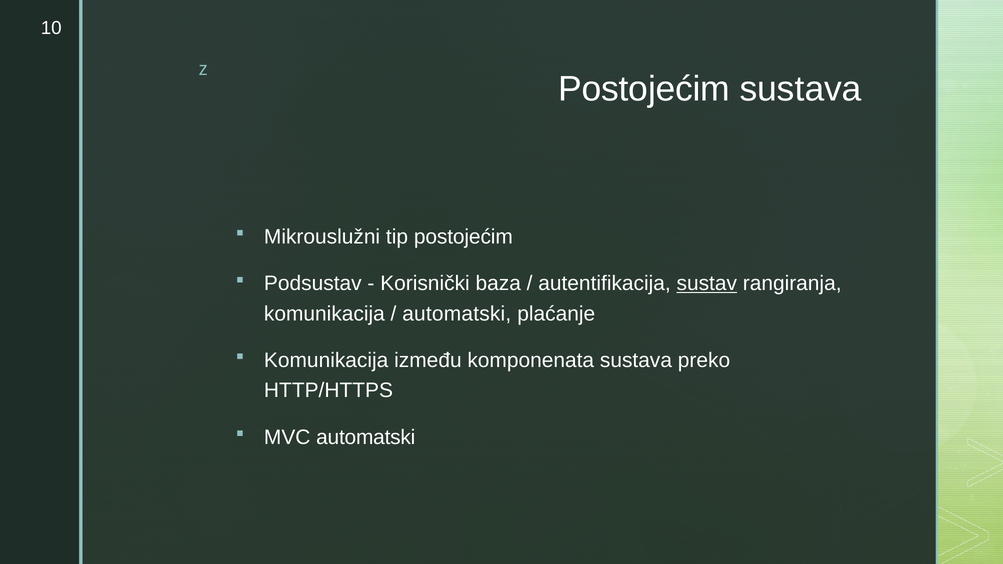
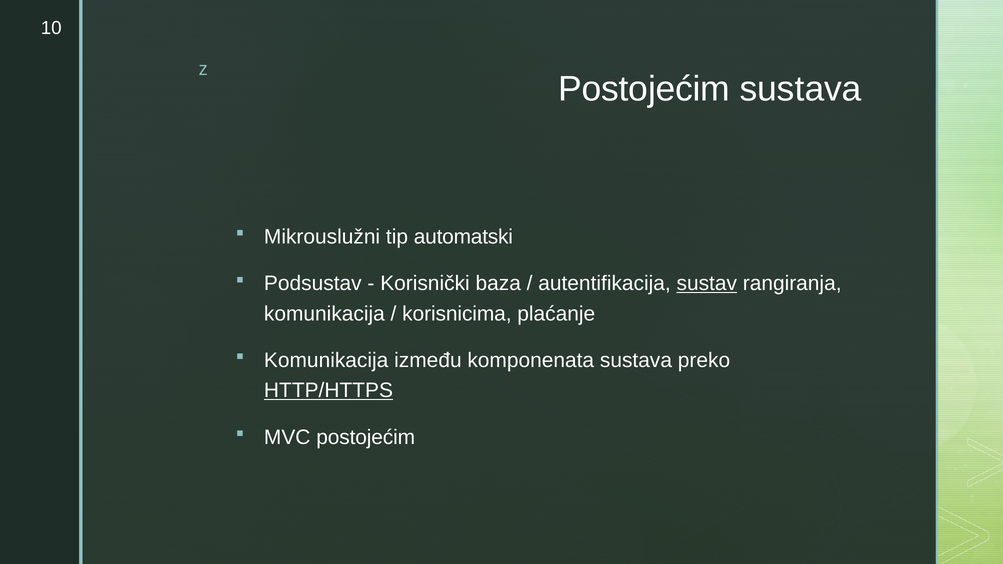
tip postojećim: postojećim -> automatski
automatski at (457, 314): automatski -> korisnicima
HTTP/HTTPS underline: none -> present
MVC automatski: automatski -> postojećim
